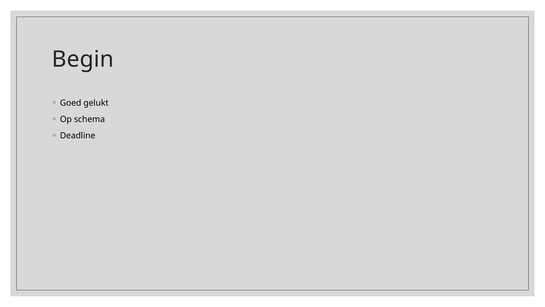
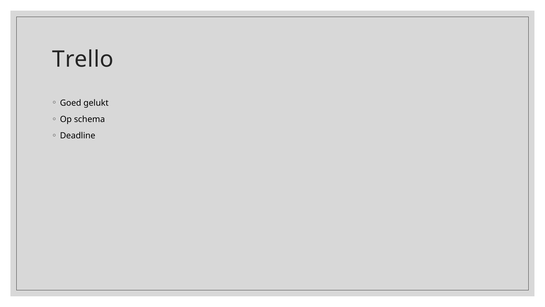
Begin: Begin -> Trello
